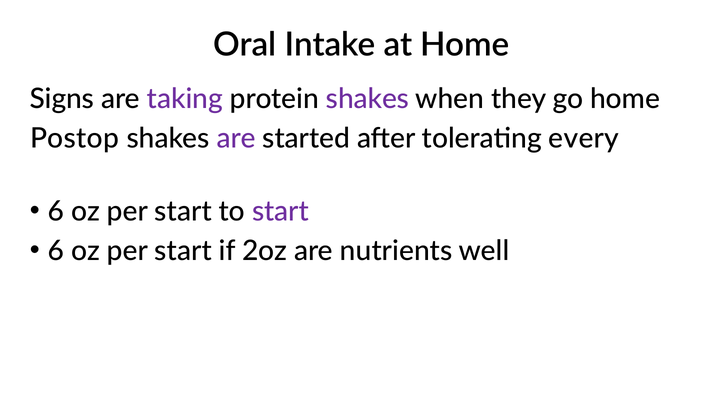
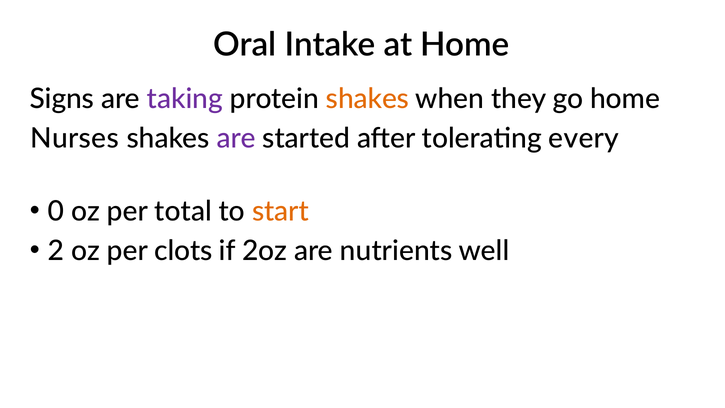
shakes at (368, 99) colour: purple -> orange
Postop: Postop -> Nurses
6 at (56, 212): 6 -> 0
start at (183, 212): start -> total
start at (280, 212) colour: purple -> orange
6 at (56, 251): 6 -> 2
start at (183, 251): start -> clots
